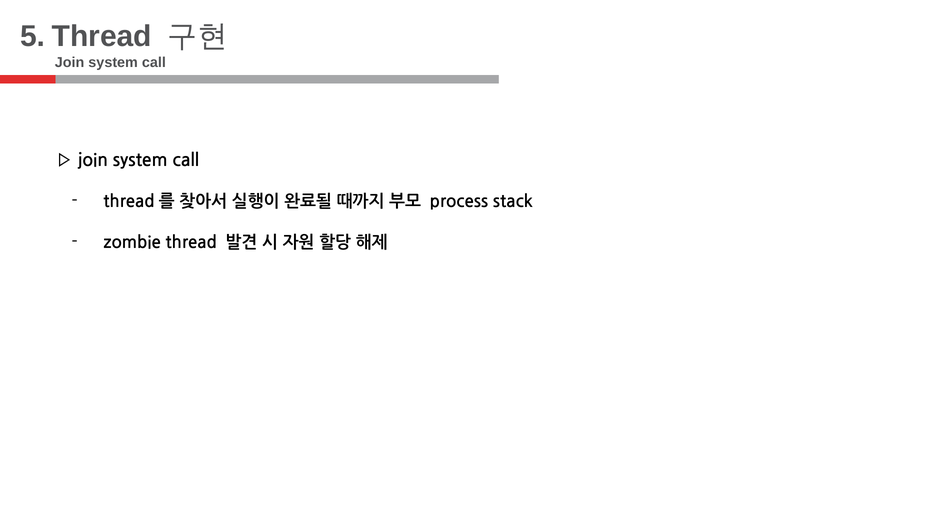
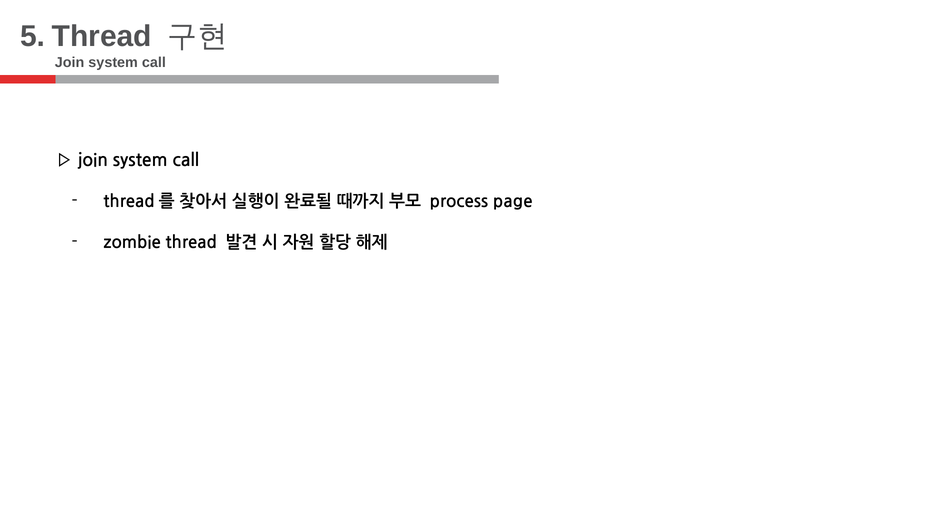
stack: stack -> page
